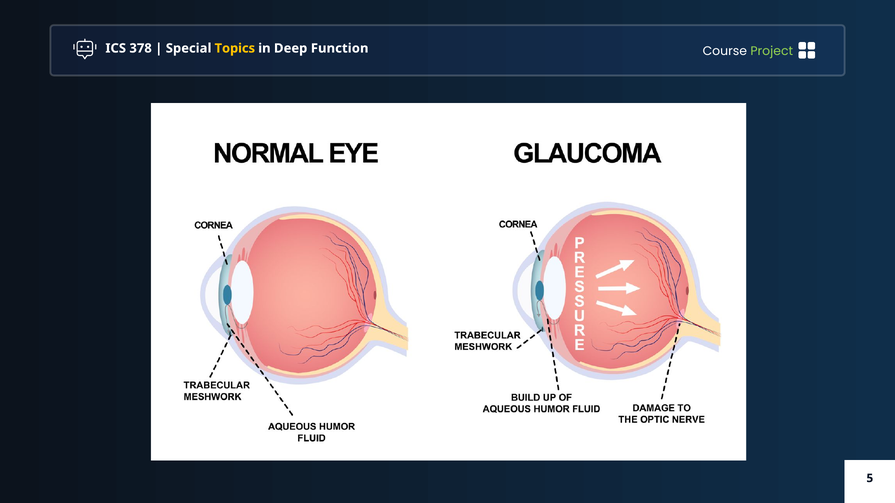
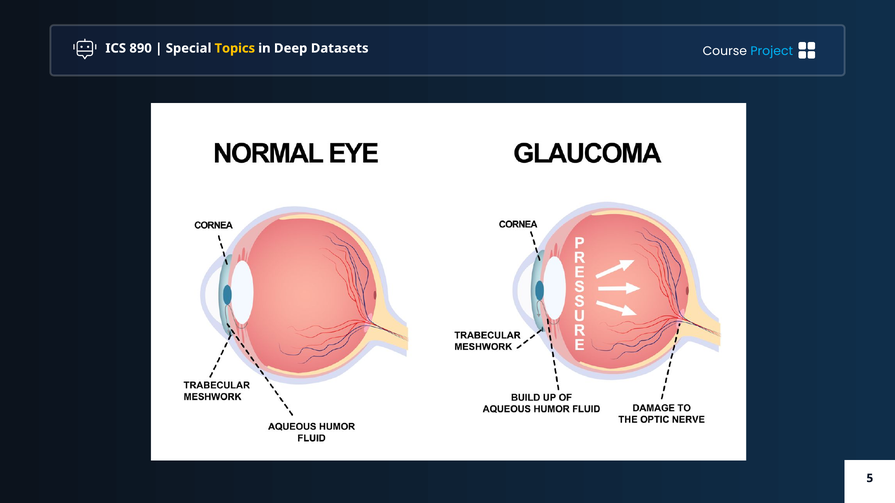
378: 378 -> 890
Function: Function -> Datasets
Project colour: light green -> light blue
